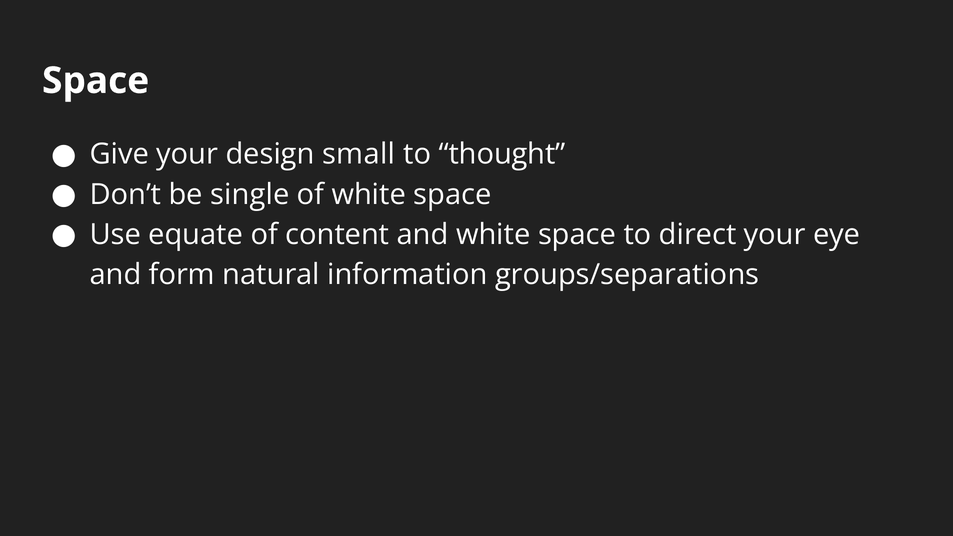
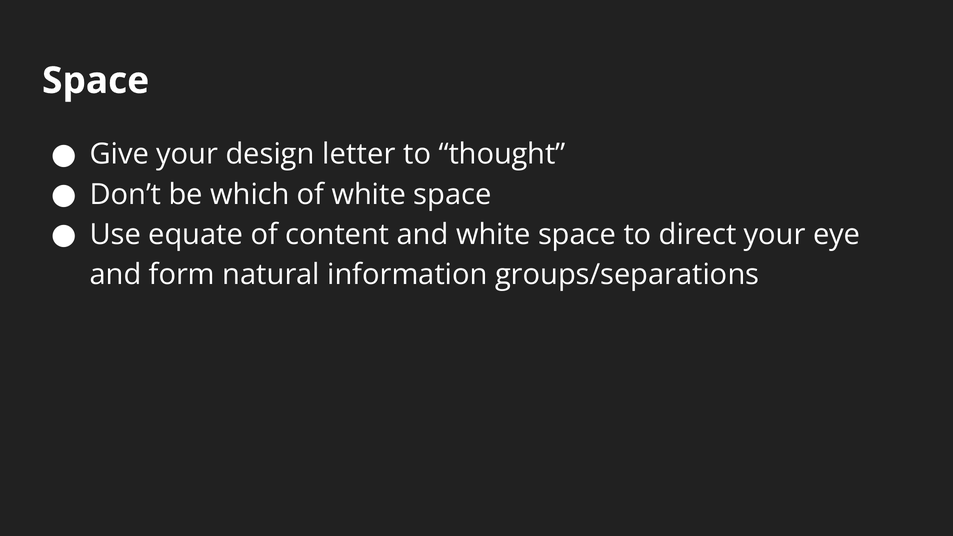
small: small -> letter
single: single -> which
